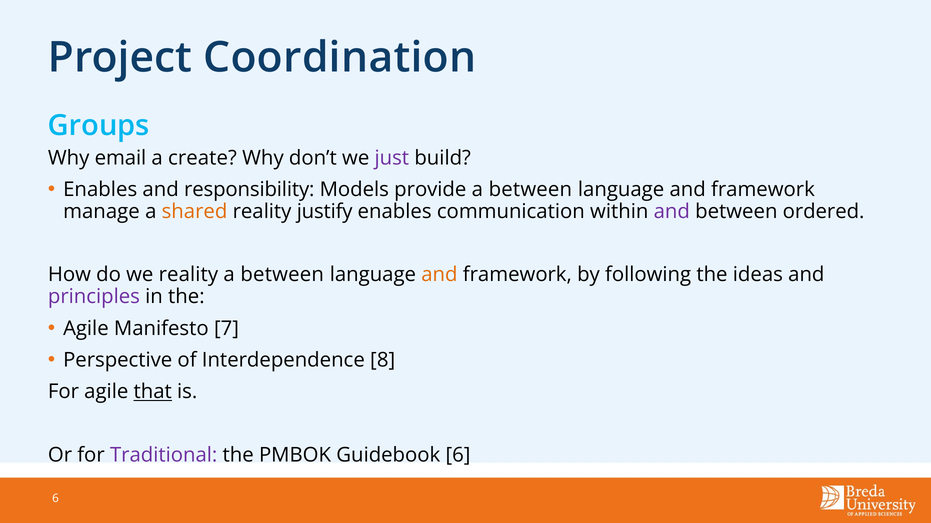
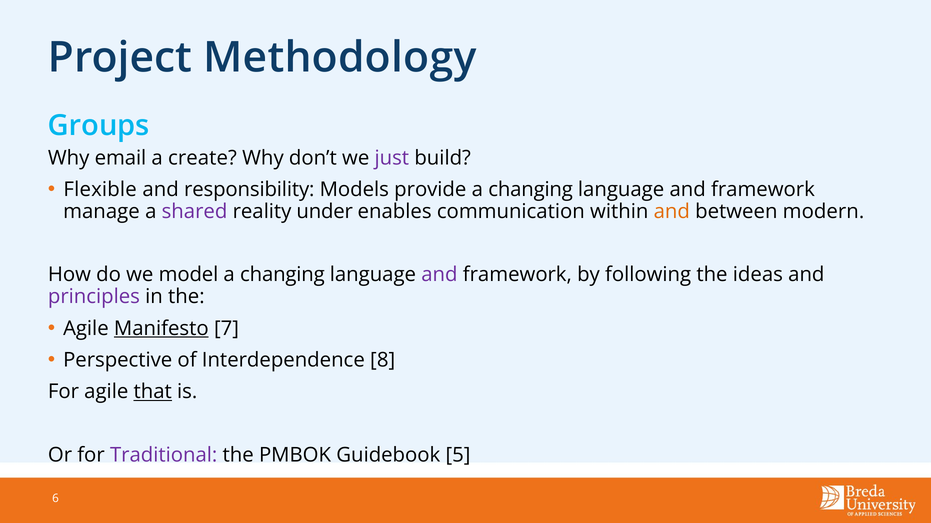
Coordination: Coordination -> Methodology
Enables at (100, 190): Enables -> Flexible
provide a between: between -> changing
shared colour: orange -> purple
justify: justify -> under
and at (672, 212) colour: purple -> orange
ordered: ordered -> modern
we reality: reality -> model
between at (282, 275): between -> changing
and at (439, 275) colour: orange -> purple
Manifesto underline: none -> present
Guidebook 6: 6 -> 5
